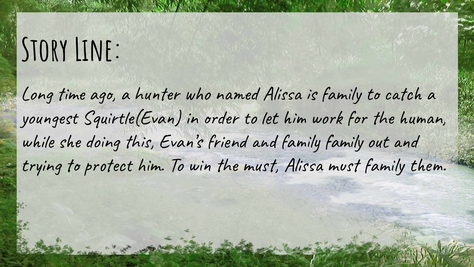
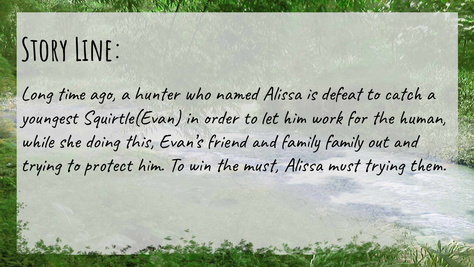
is family: family -> defeat
must family: family -> trying
